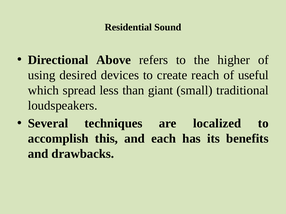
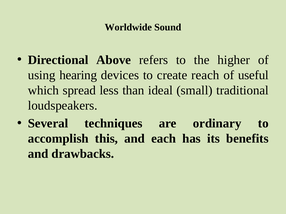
Residential: Residential -> Worldwide
desired: desired -> hearing
giant: giant -> ideal
localized: localized -> ordinary
